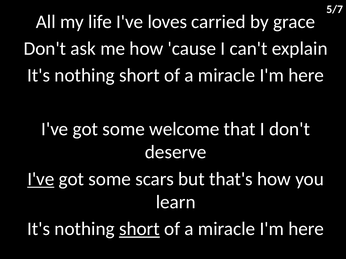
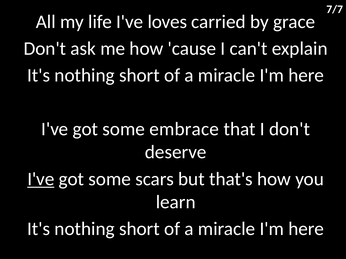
5/7: 5/7 -> 7/7
welcome: welcome -> embrace
short at (139, 229) underline: present -> none
